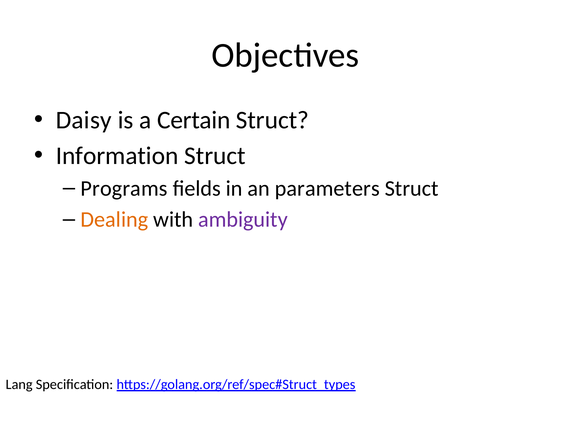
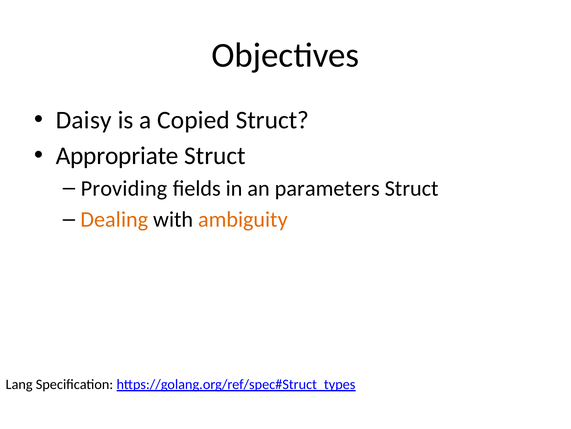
Certain: Certain -> Copied
Information: Information -> Appropriate
Programs: Programs -> Providing
ambiguity colour: purple -> orange
